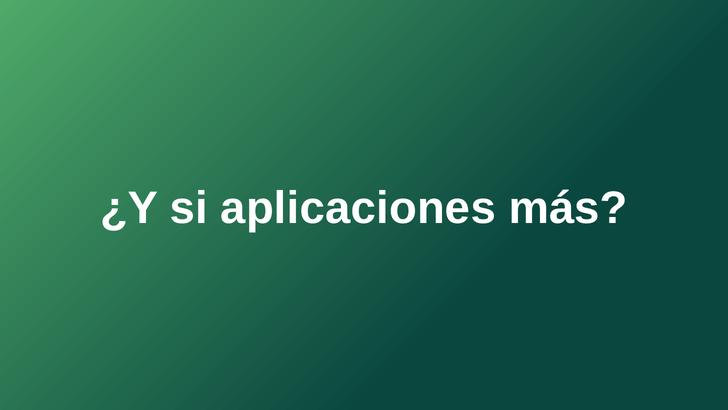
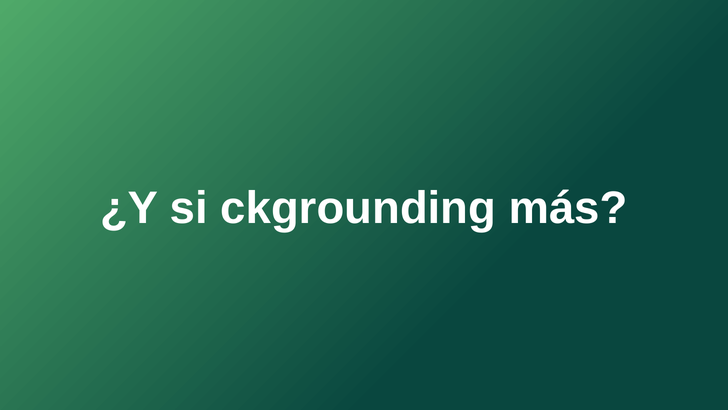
aplicaciones: aplicaciones -> ckgrounding
